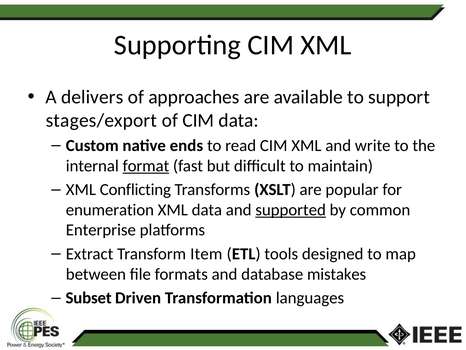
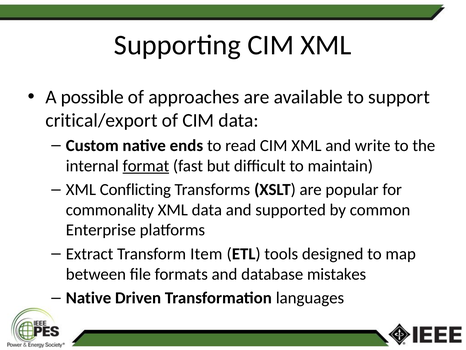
delivers: delivers -> possible
stages/export: stages/export -> critical/export
enumeration: enumeration -> commonality
supported underline: present -> none
Subset at (89, 298): Subset -> Native
